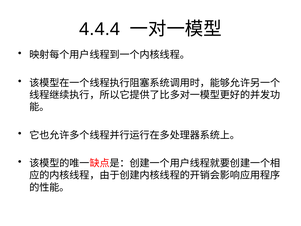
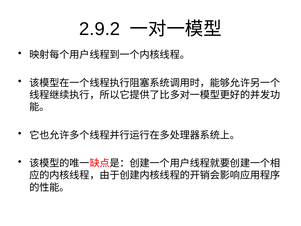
4.4.4: 4.4.4 -> 2.9.2
